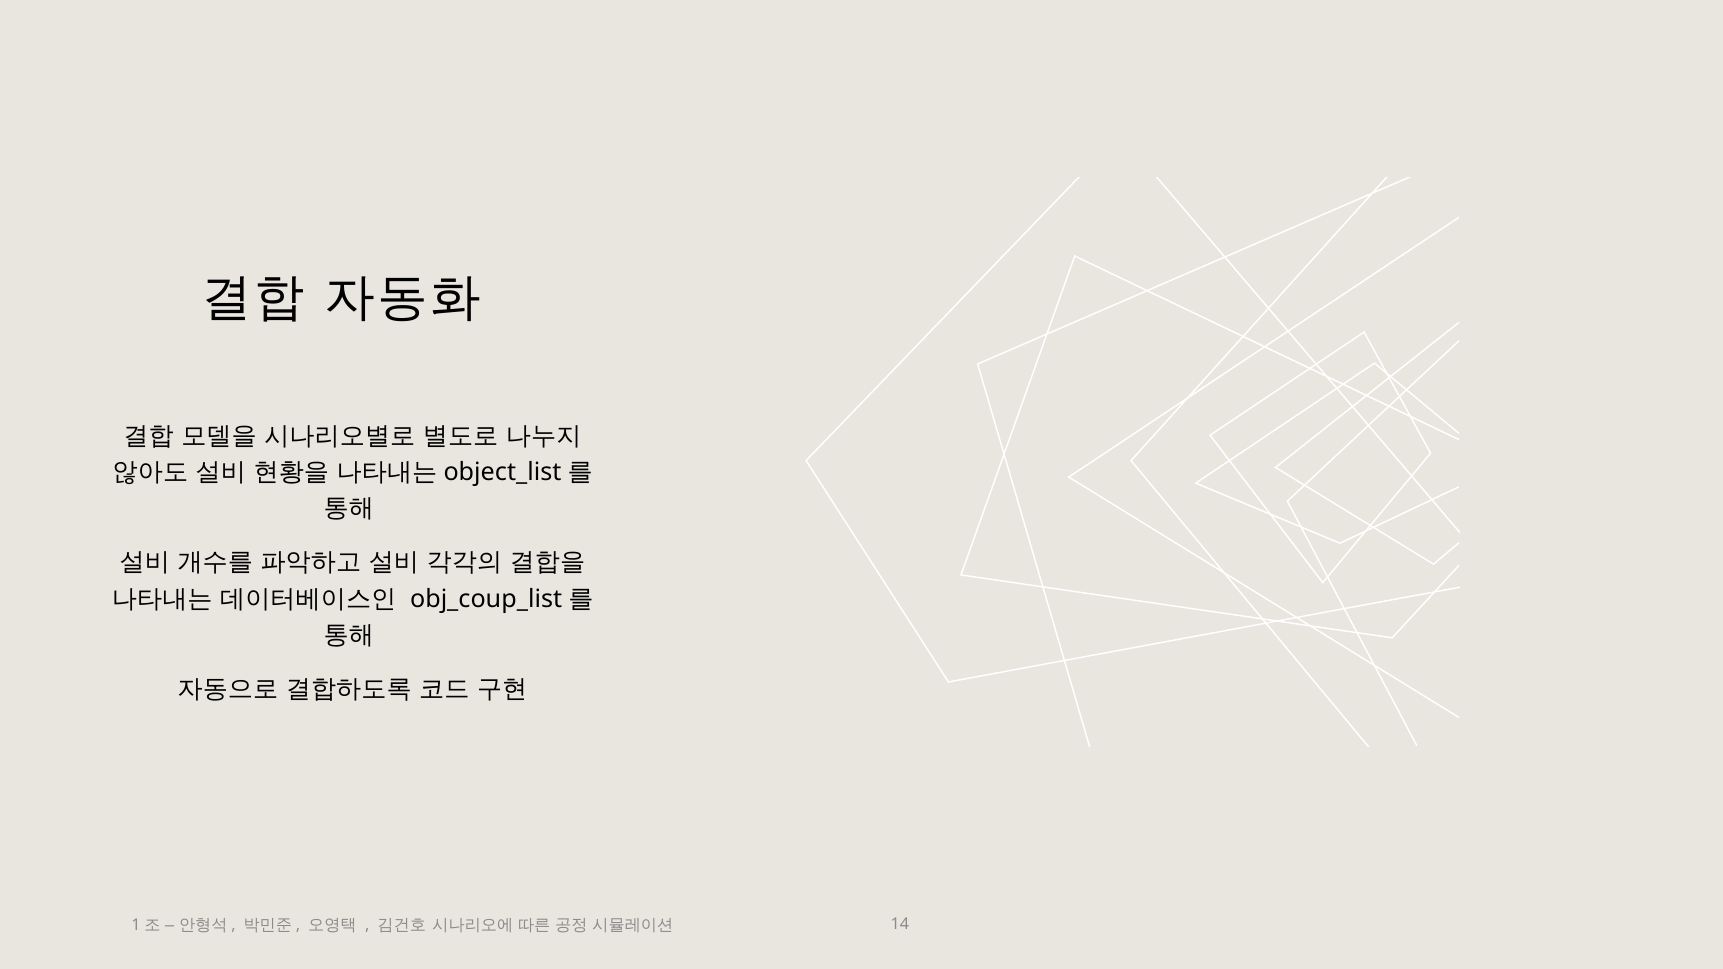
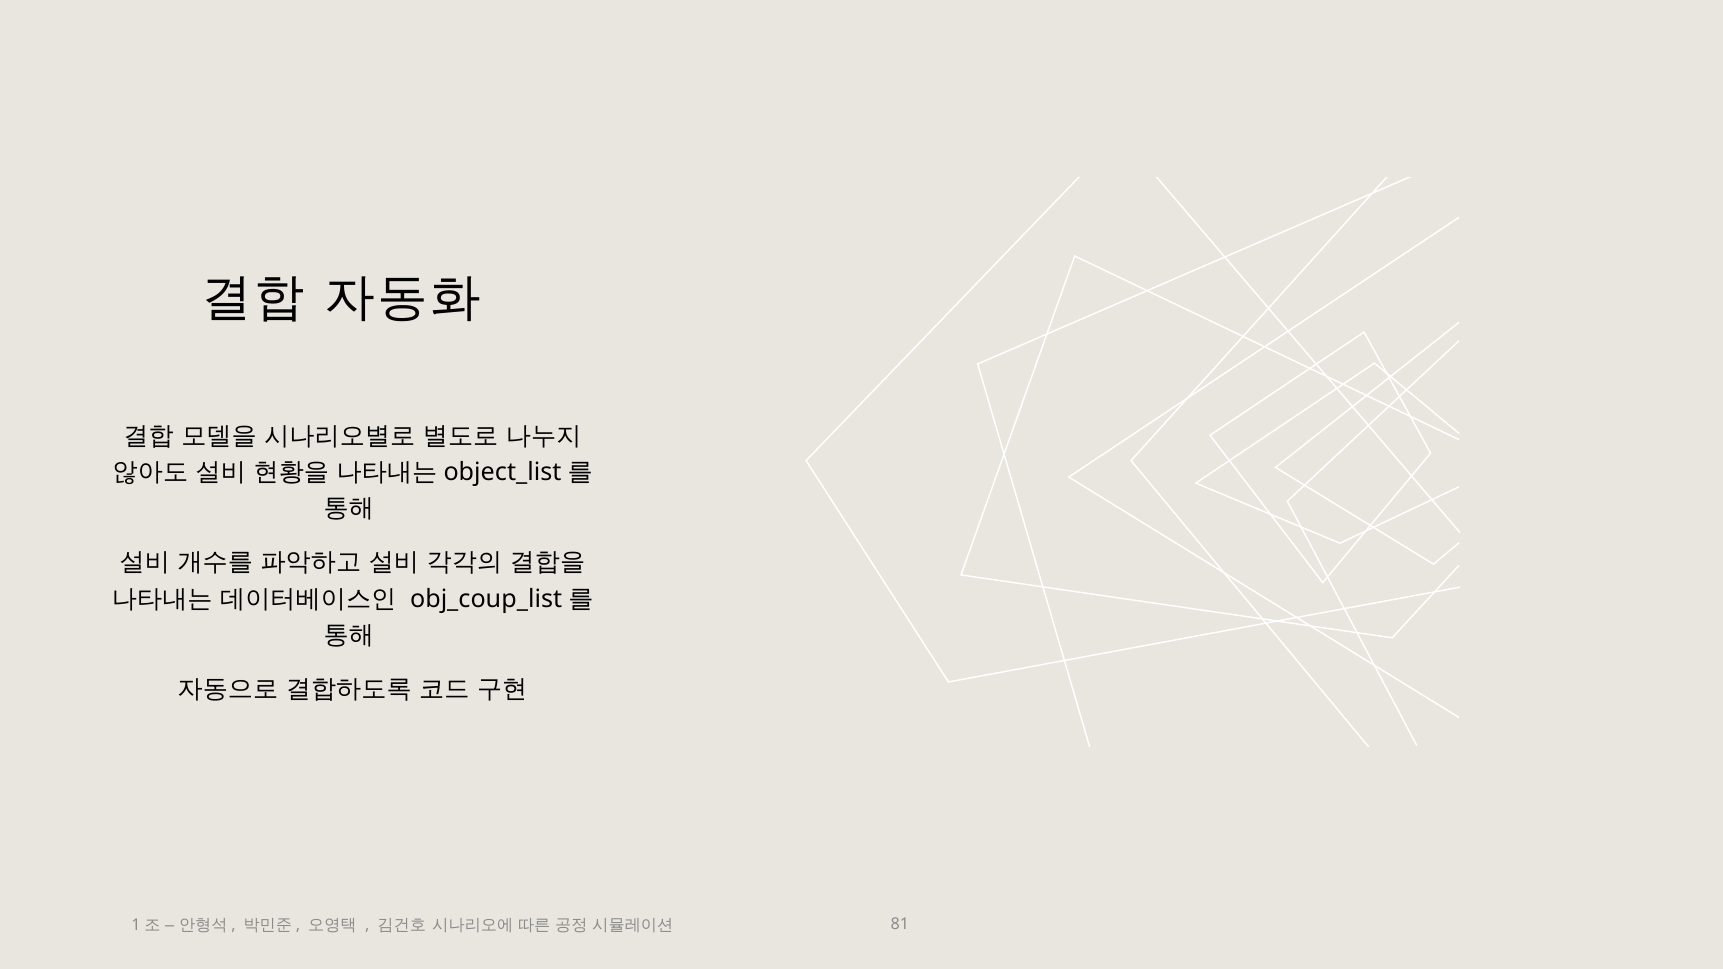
14: 14 -> 81
